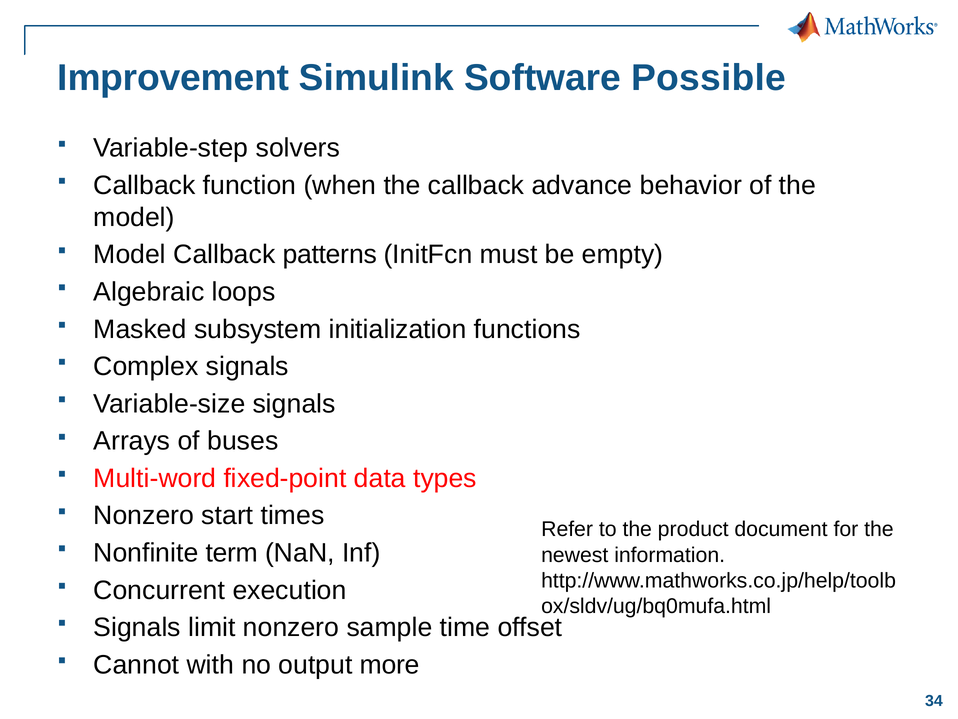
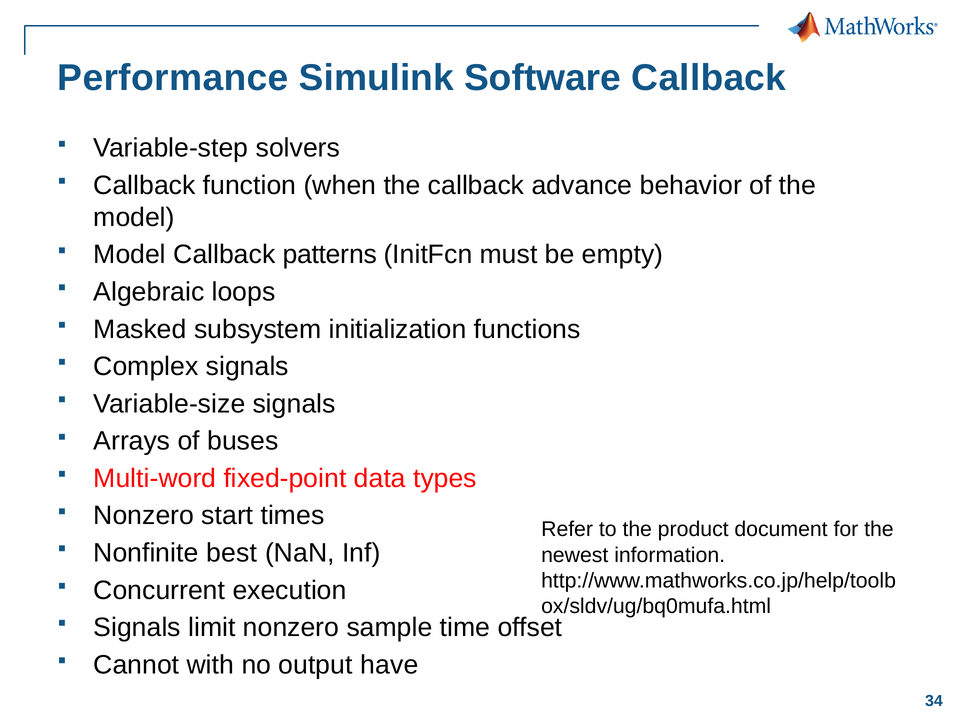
Improvement: Improvement -> Performance
Software Possible: Possible -> Callback
term: term -> best
more: more -> have
